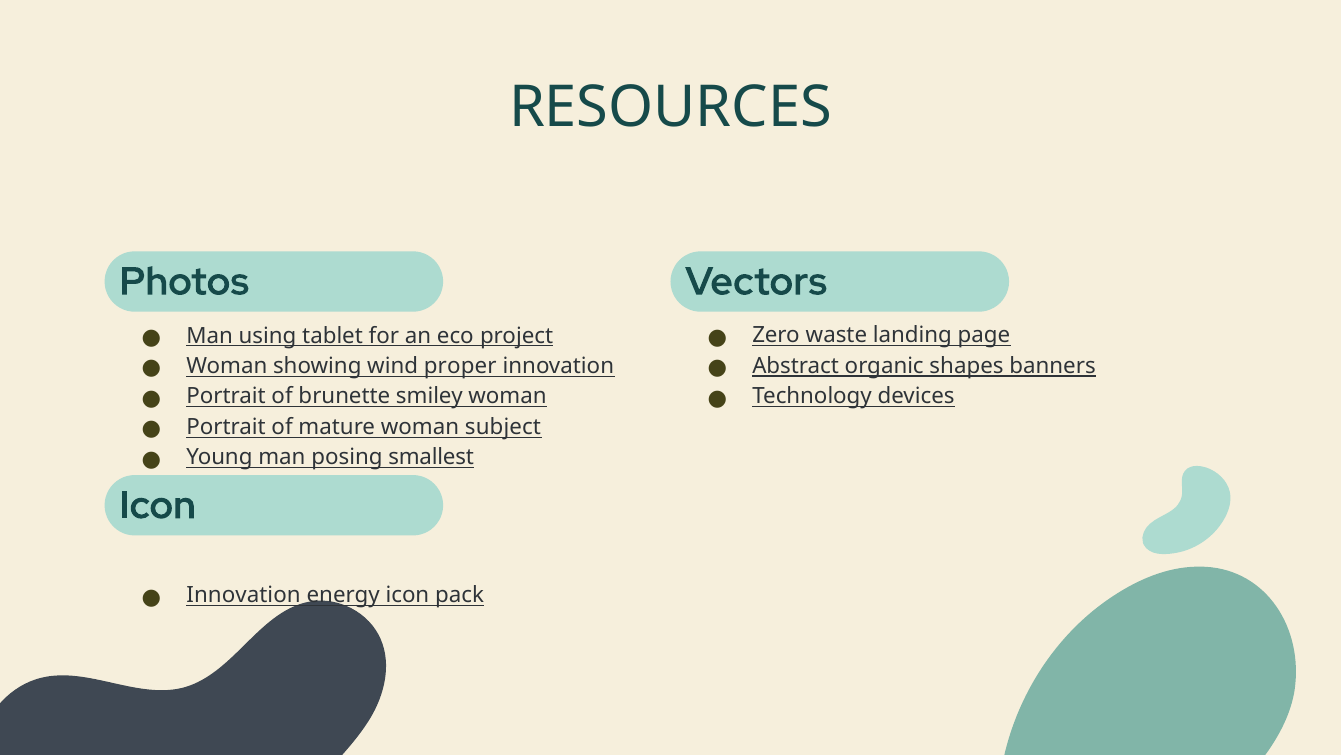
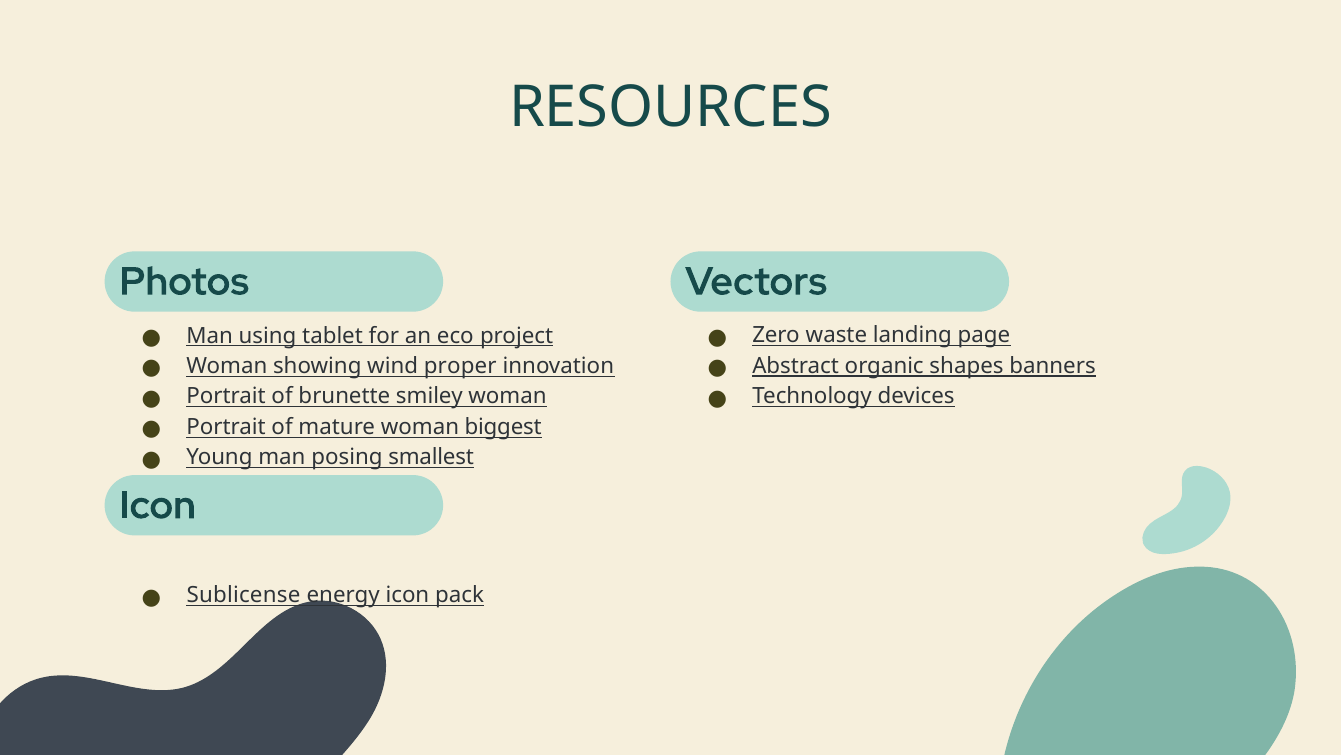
subject: subject -> biggest
Innovation at (244, 595): Innovation -> Sublicense
